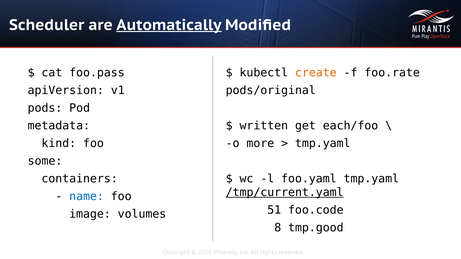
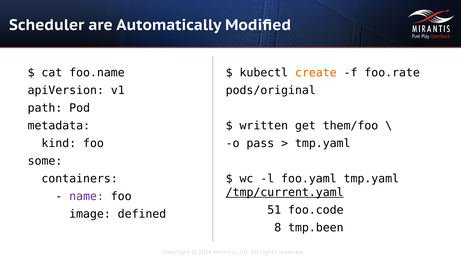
Automatically underline: present -> none
foo.pass: foo.pass -> foo.name
pods: pods -> path
each/foo: each/foo -> them/foo
more: more -> pass
name colour: blue -> purple
volumes: volumes -> defined
tmp.good: tmp.good -> tmp.been
